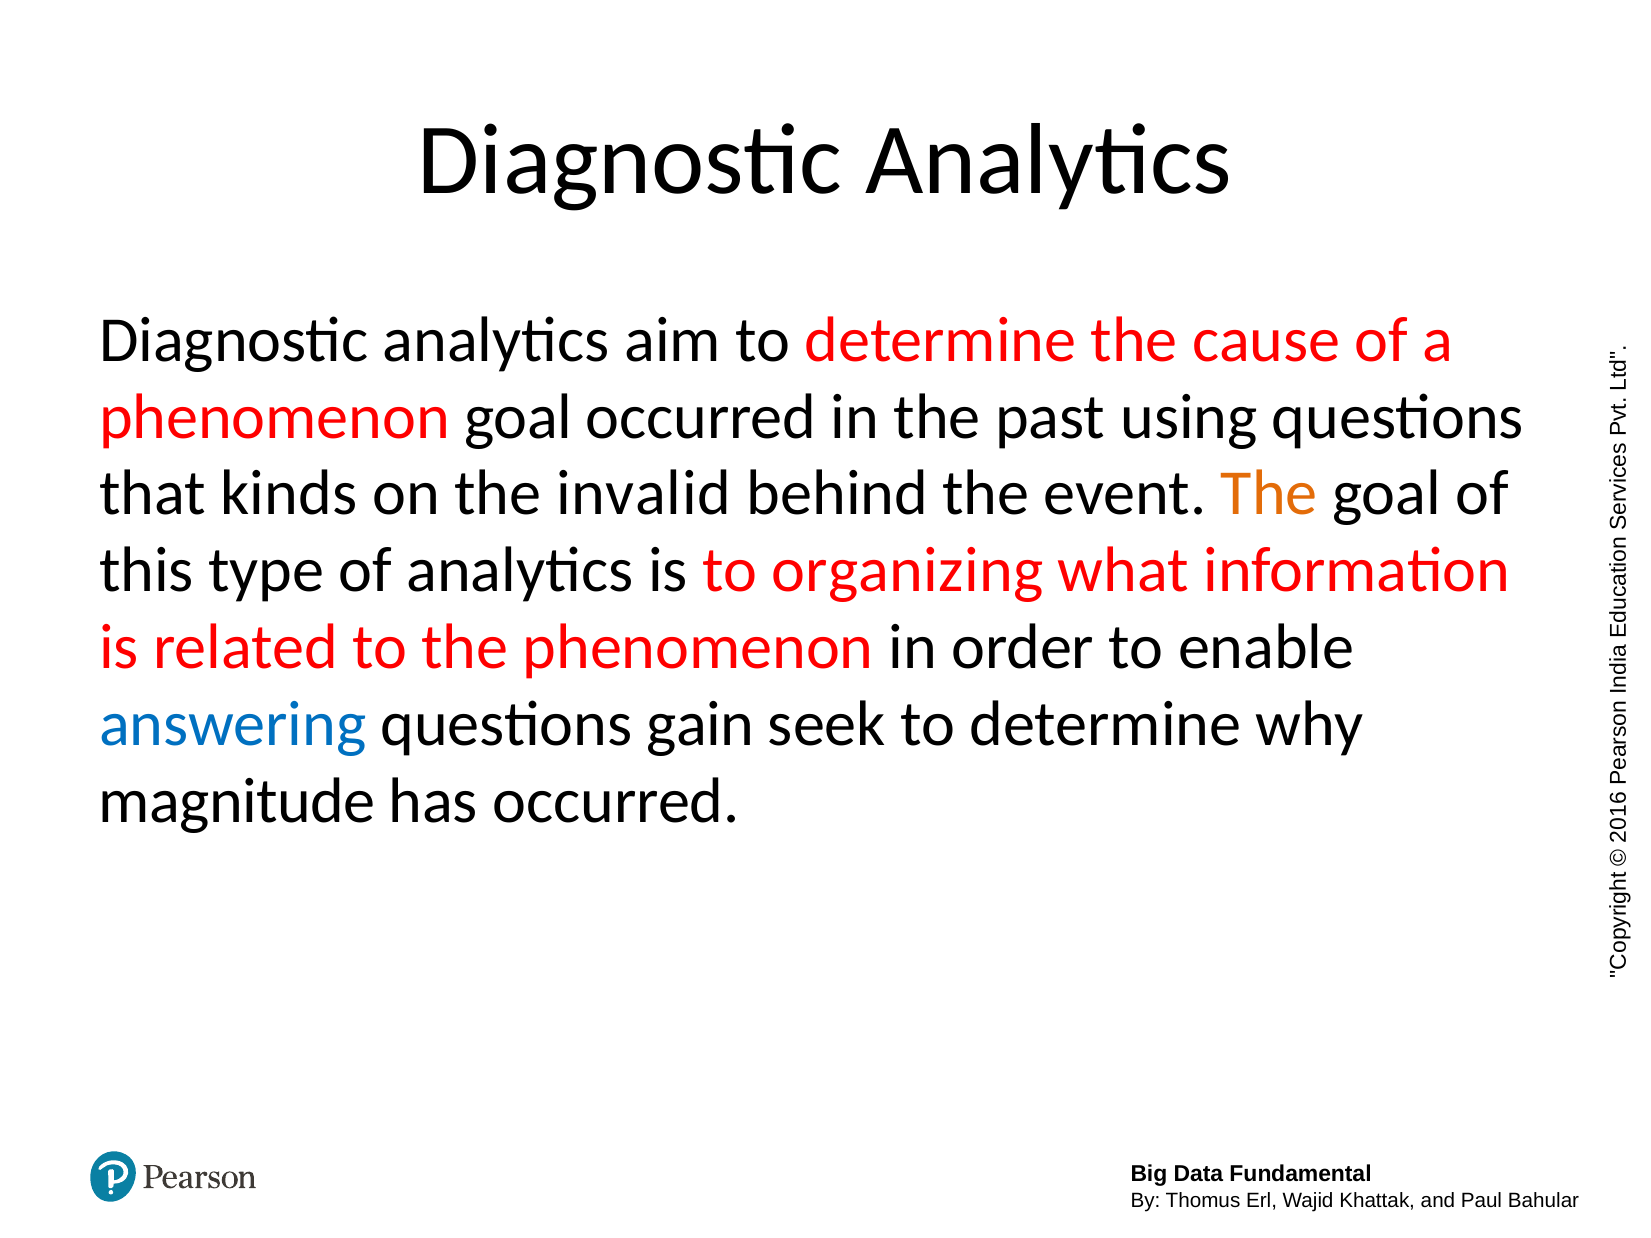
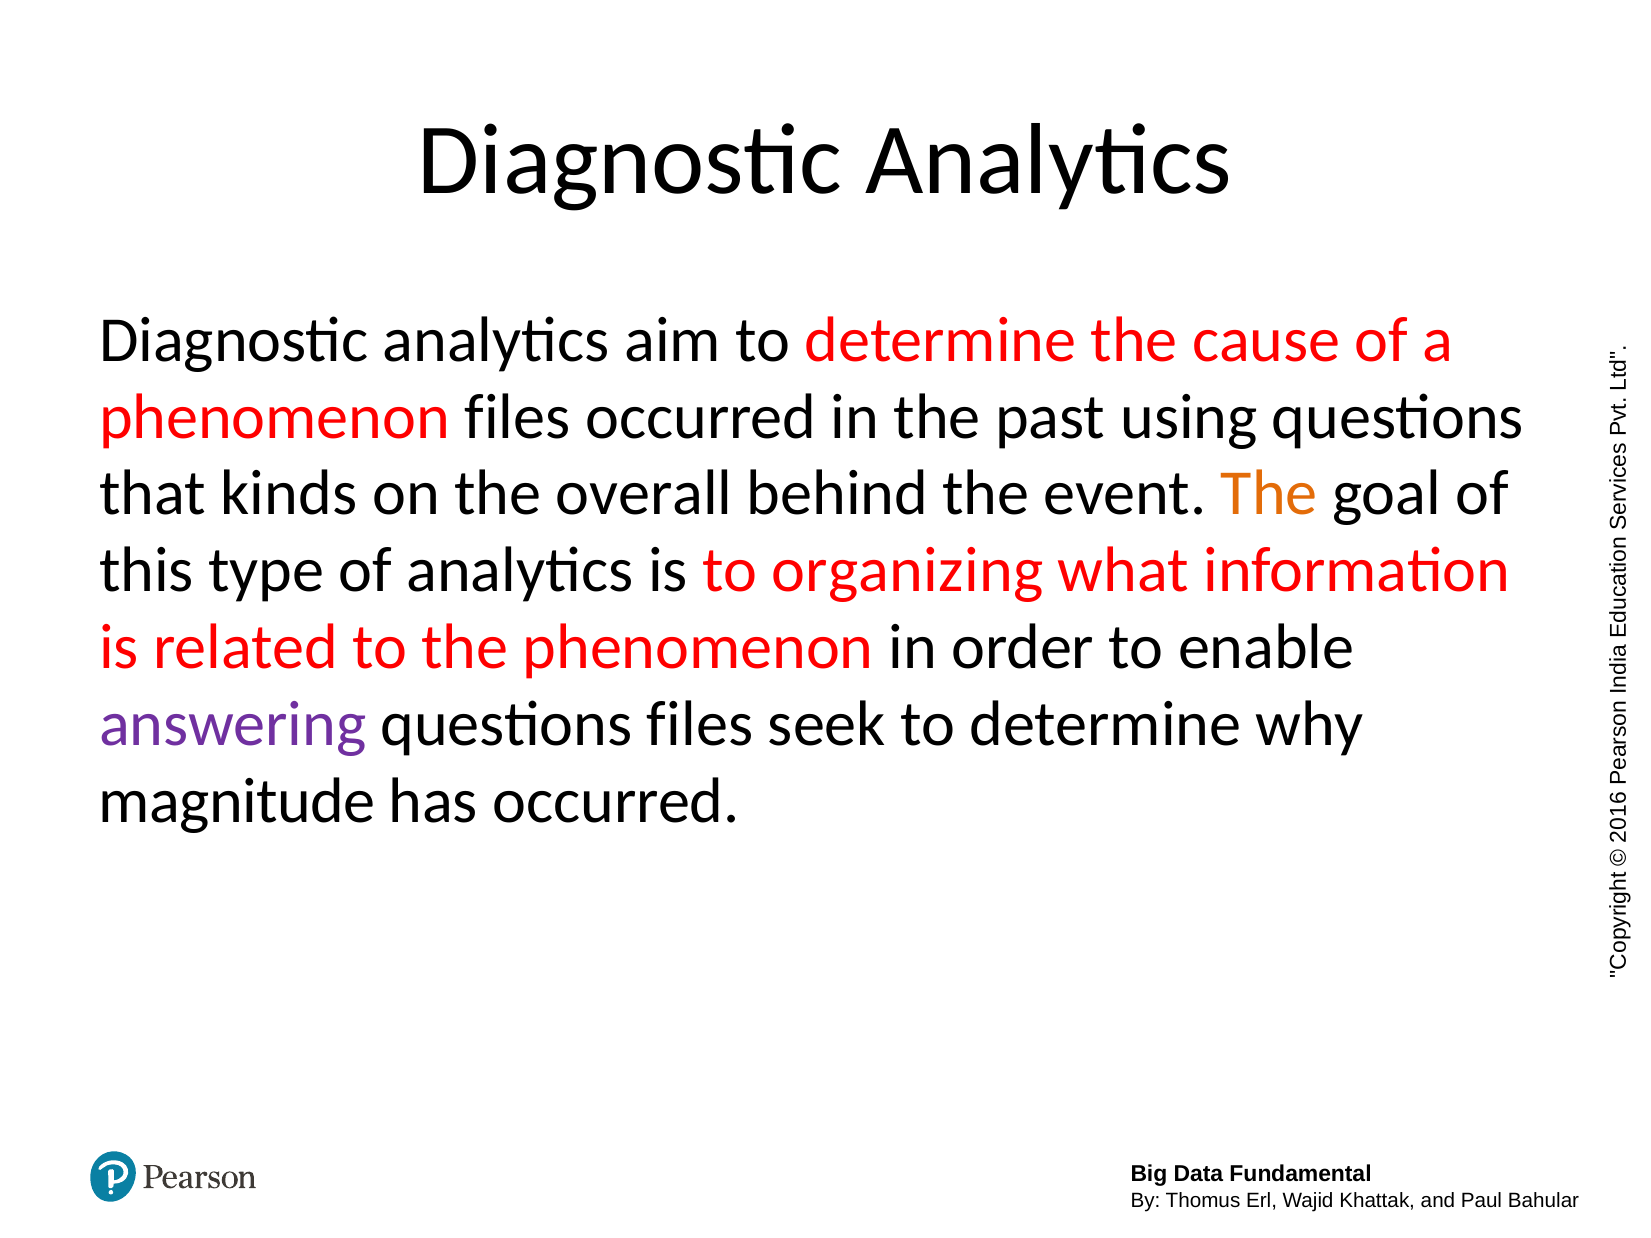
phenomenon goal: goal -> files
invalid: invalid -> overall
answering colour: blue -> purple
questions gain: gain -> files
